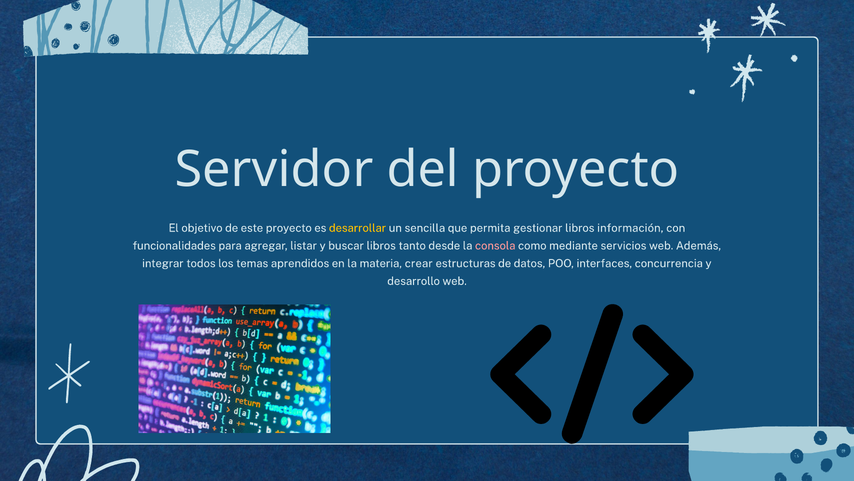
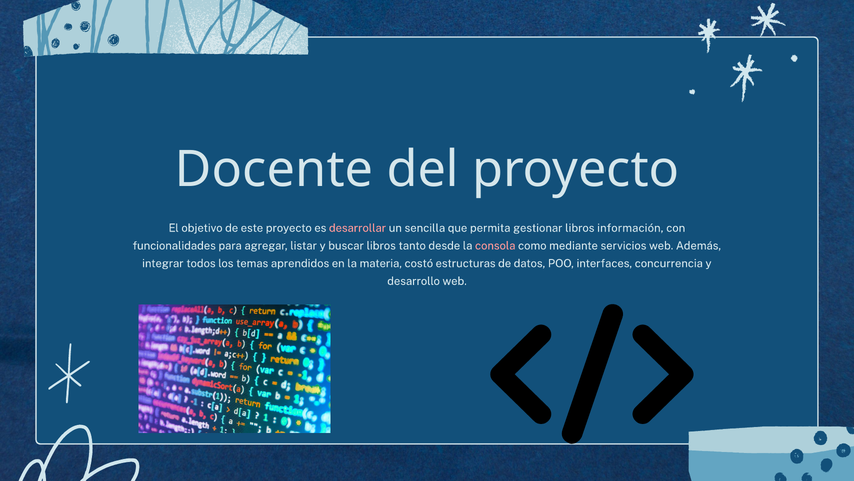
Servidor: Servidor -> Docente
desarrollar colour: yellow -> pink
crear: crear -> costó
